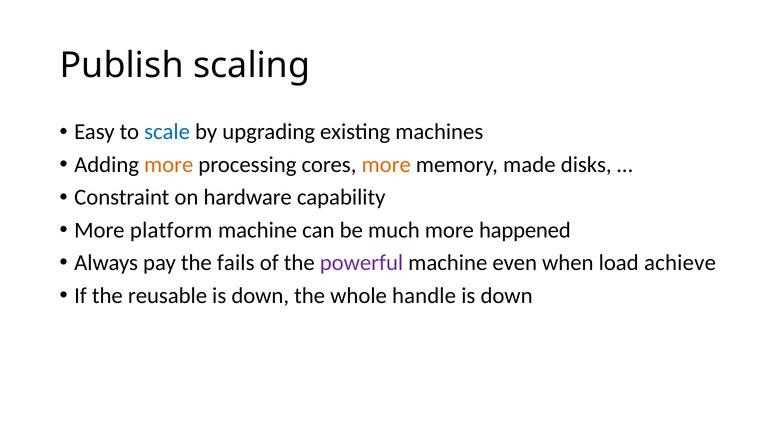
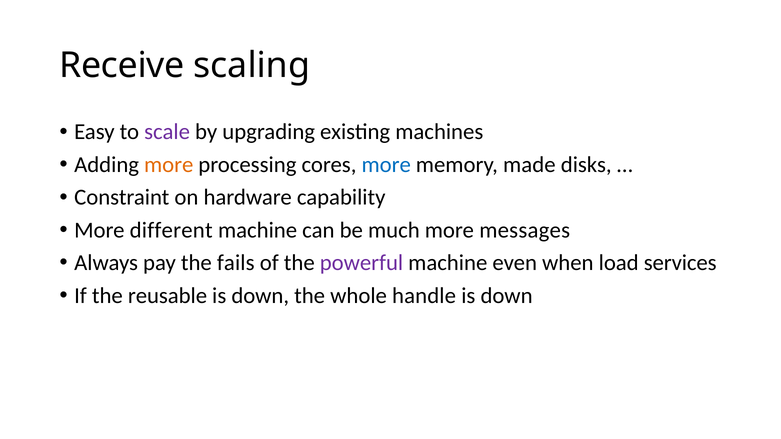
Publish: Publish -> Receive
scale colour: blue -> purple
more at (386, 165) colour: orange -> blue
platform: platform -> different
happened: happened -> messages
achieve: achieve -> services
